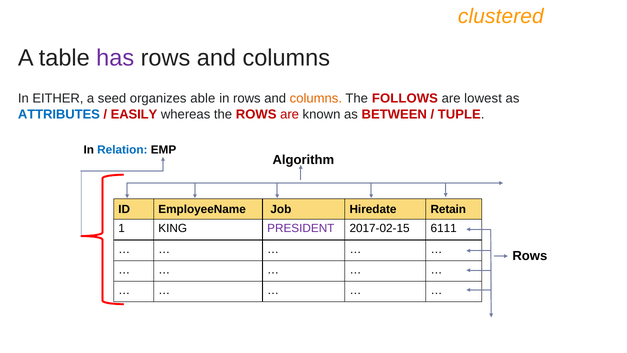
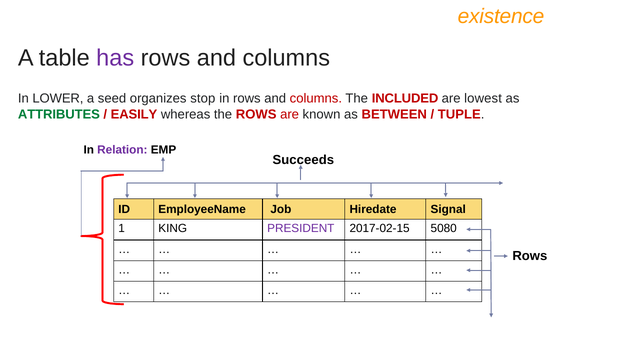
clustered: clustered -> existence
EITHER: EITHER -> LOWER
able: able -> stop
columns at (316, 99) colour: orange -> red
FOLLOWS: FOLLOWS -> INCLUDED
ATTRIBUTES colour: blue -> green
Relation colour: blue -> purple
Algorithm: Algorithm -> Succeeds
Retain: Retain -> Signal
6111: 6111 -> 5080
